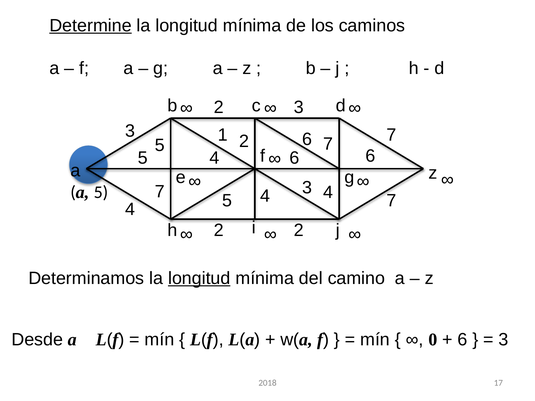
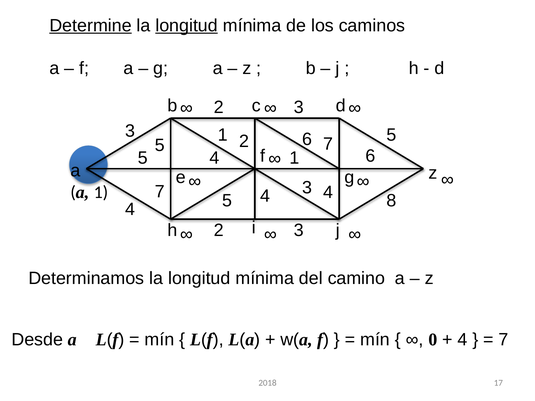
longitud at (187, 26) underline: none -> present
2 7: 7 -> 5
4 6: 6 -> 1
a 5: 5 -> 1
5 7: 7 -> 8
2 at (299, 230): 2 -> 3
longitud at (199, 278) underline: present -> none
6 at (462, 340): 6 -> 4
3 at (504, 340): 3 -> 7
